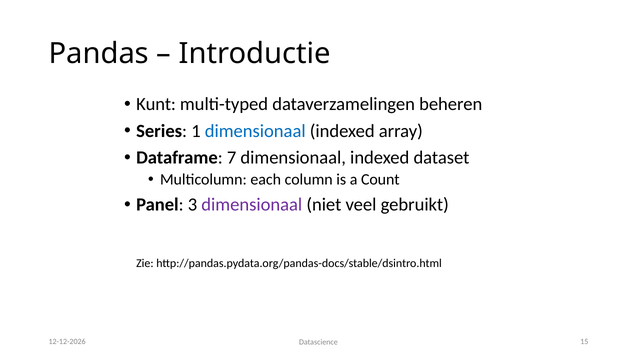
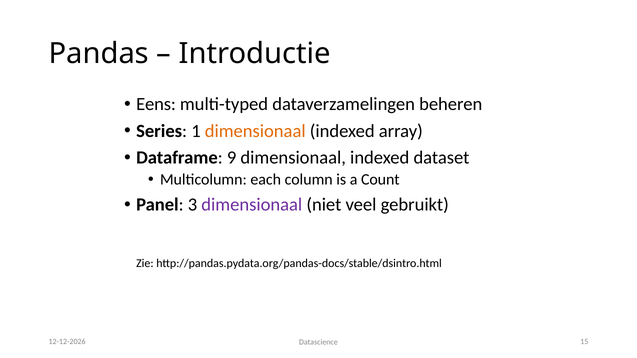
Kunt: Kunt -> Eens
dimensionaal at (255, 131) colour: blue -> orange
7: 7 -> 9
